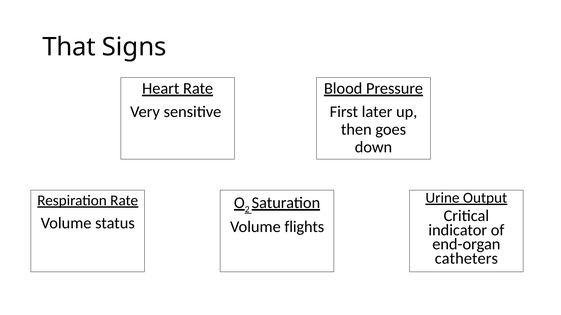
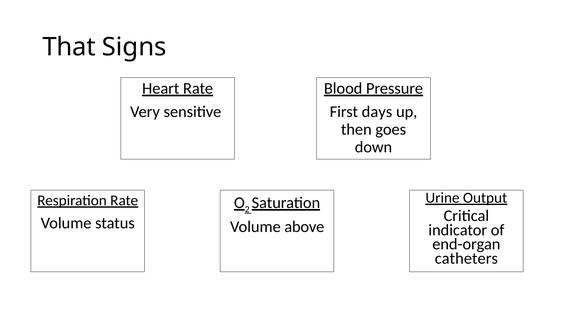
later: later -> days
flights: flights -> above
